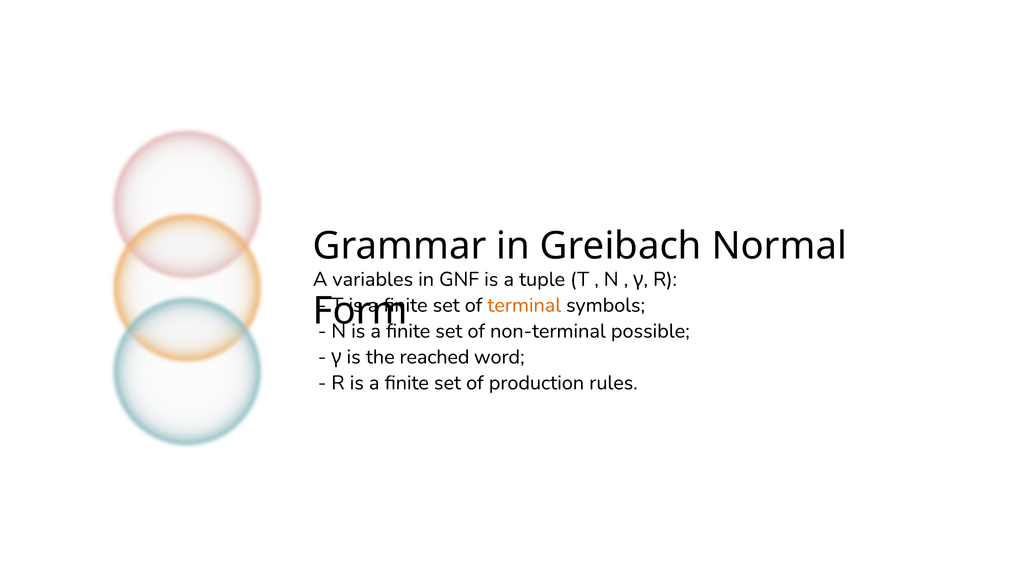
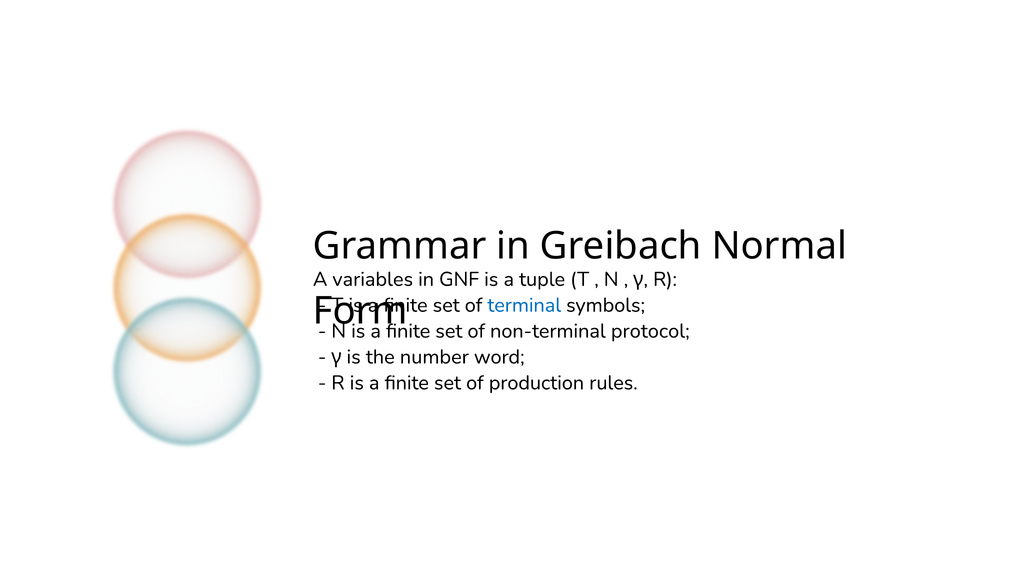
terminal colour: orange -> blue
possible: possible -> protocol
reached: reached -> number
